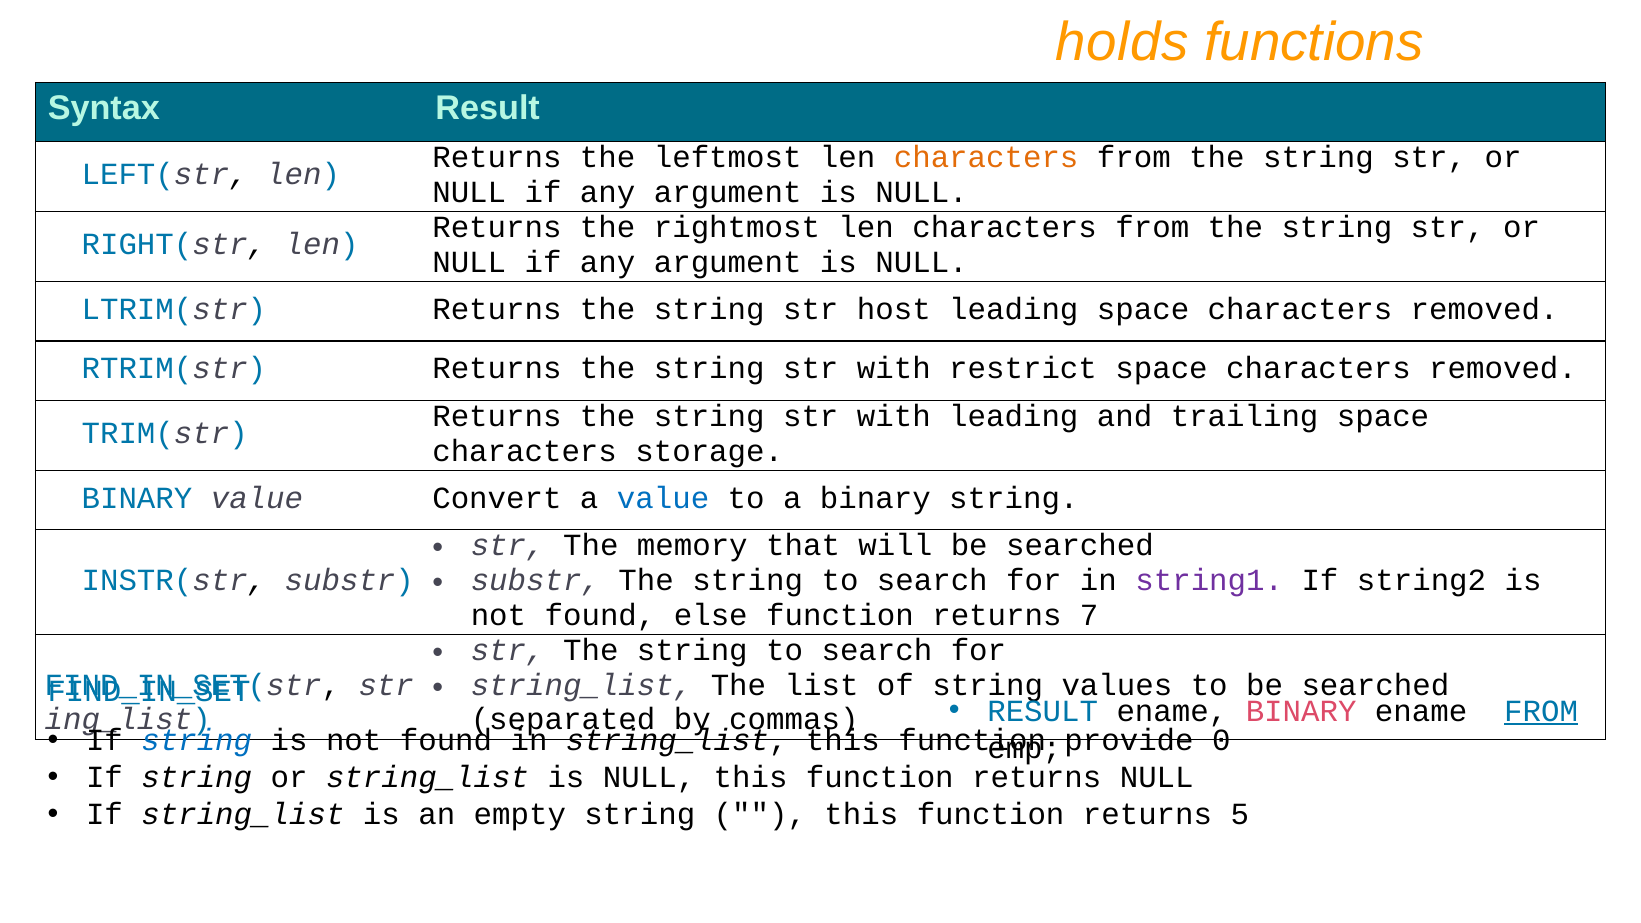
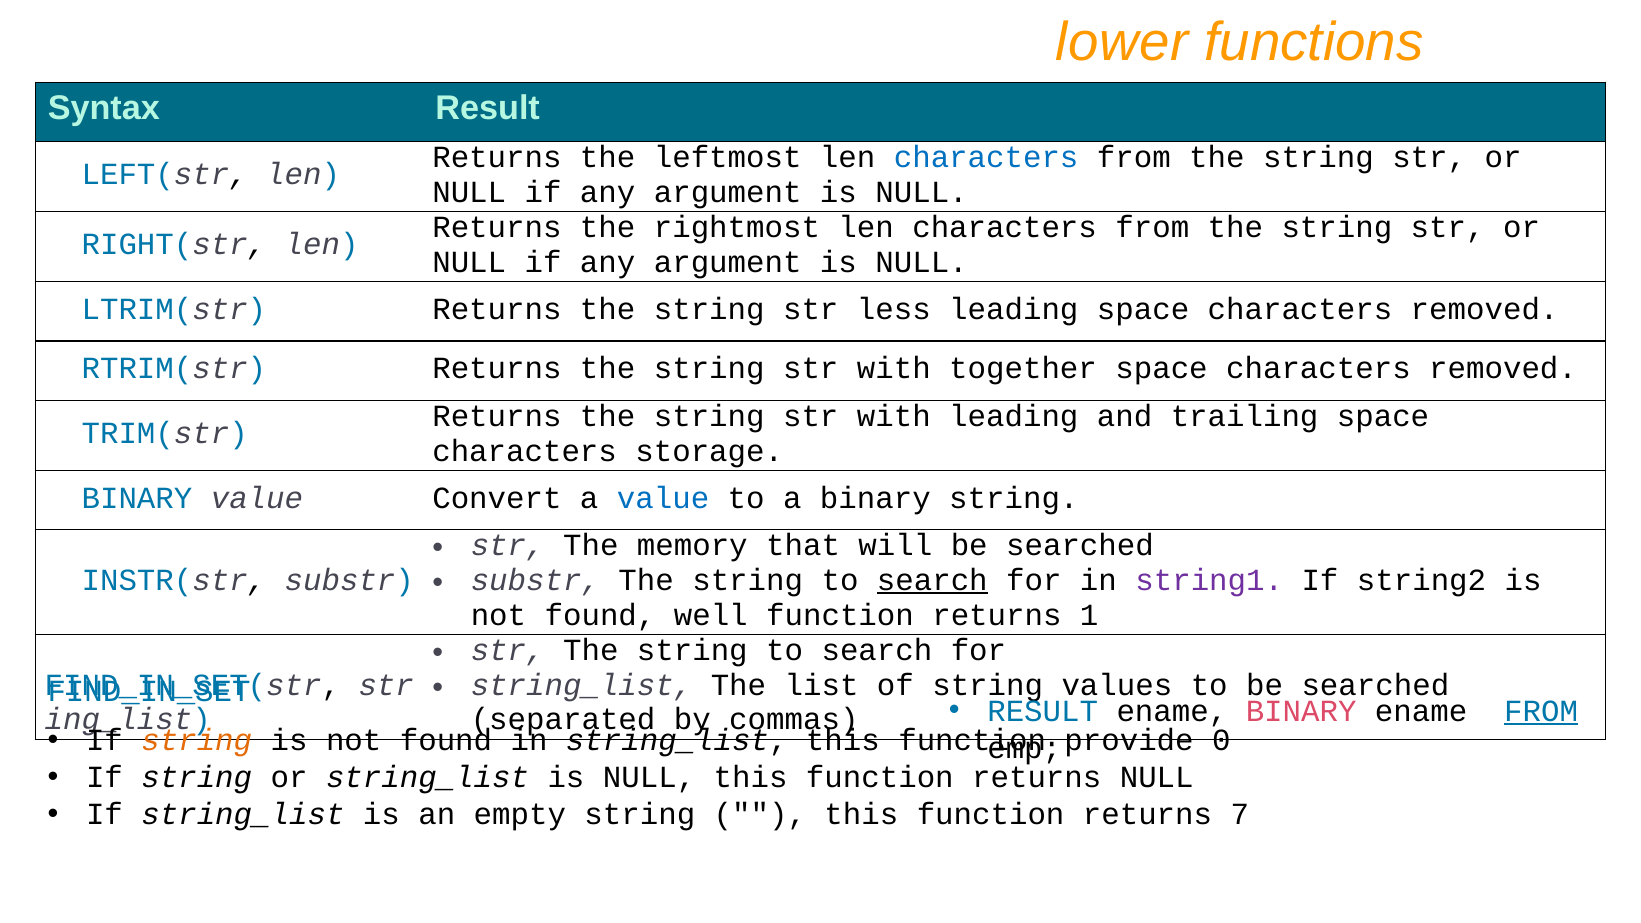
holds: holds -> lower
characters at (986, 157) colour: orange -> blue
host: host -> less
restrict: restrict -> together
search at (932, 580) underline: none -> present
else: else -> well
7: 7 -> 1
string at (197, 741) colour: blue -> orange
5: 5 -> 7
